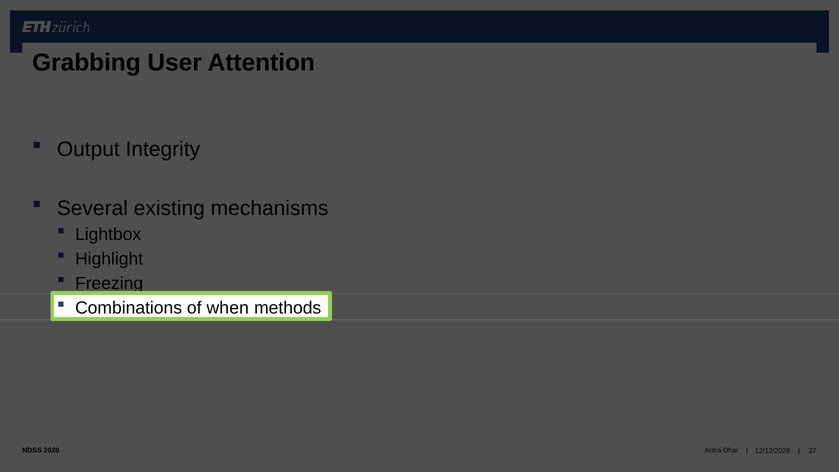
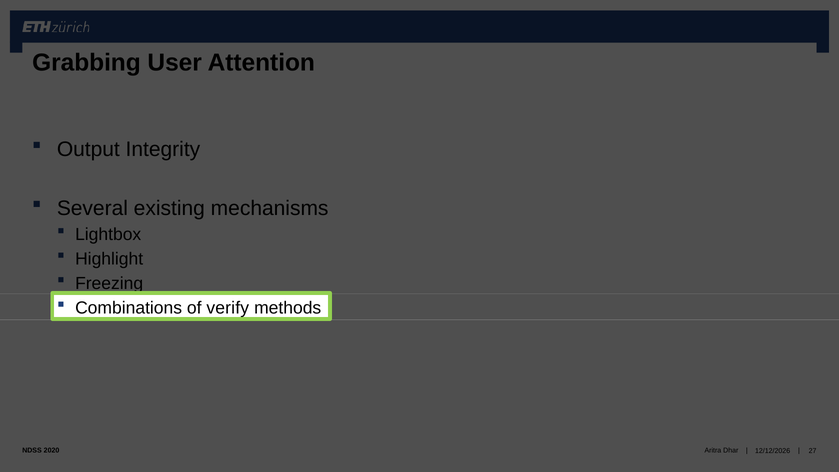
when: when -> verify
